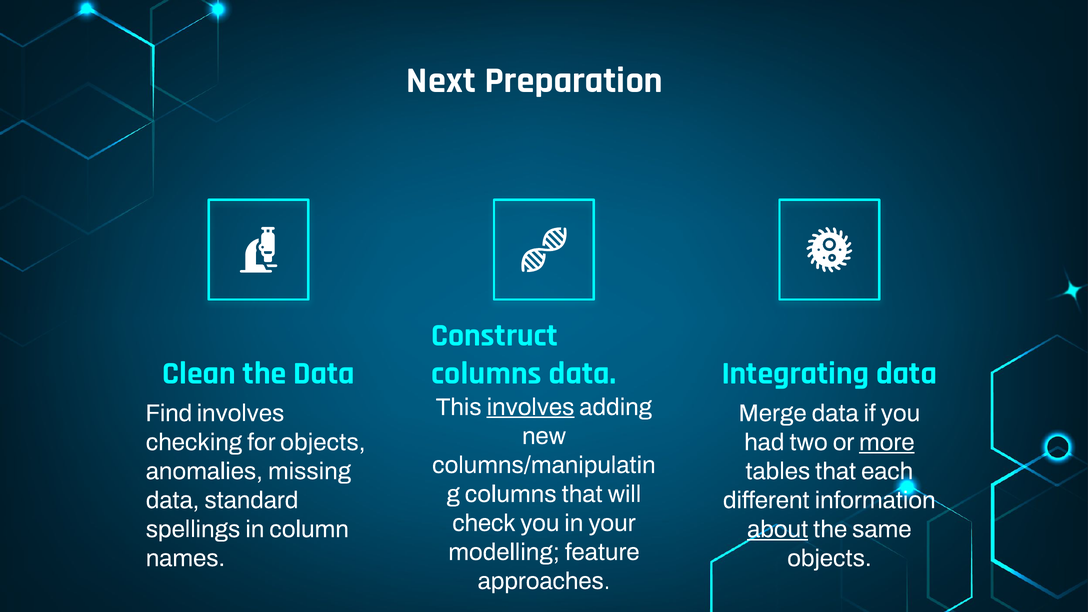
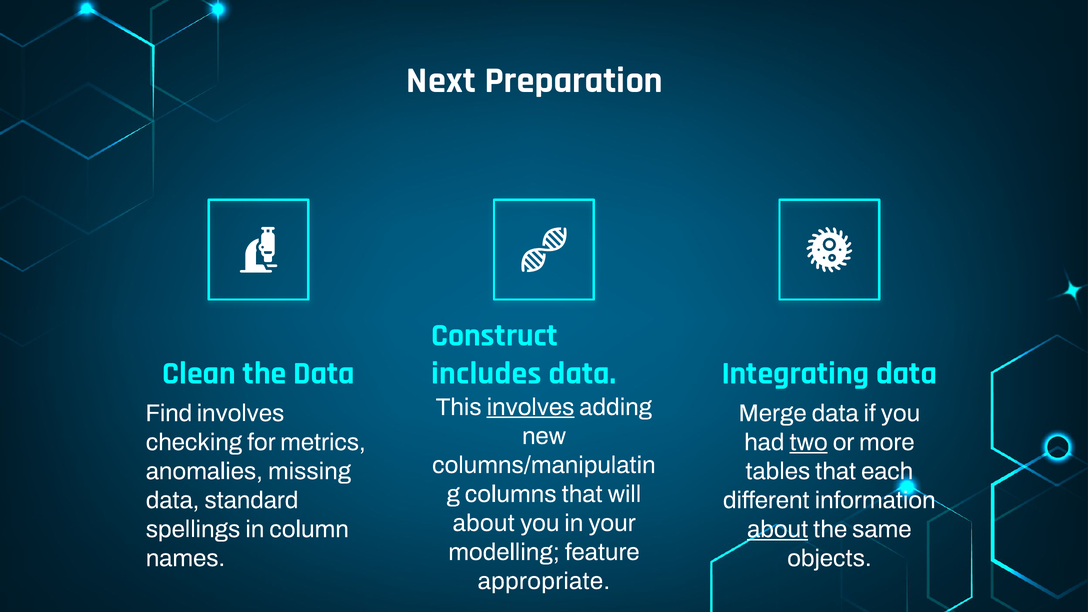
columns at (487, 373): columns -> includes
for objects: objects -> metrics
two underline: none -> present
more underline: present -> none
check at (484, 523): check -> about
approaches: approaches -> appropriate
